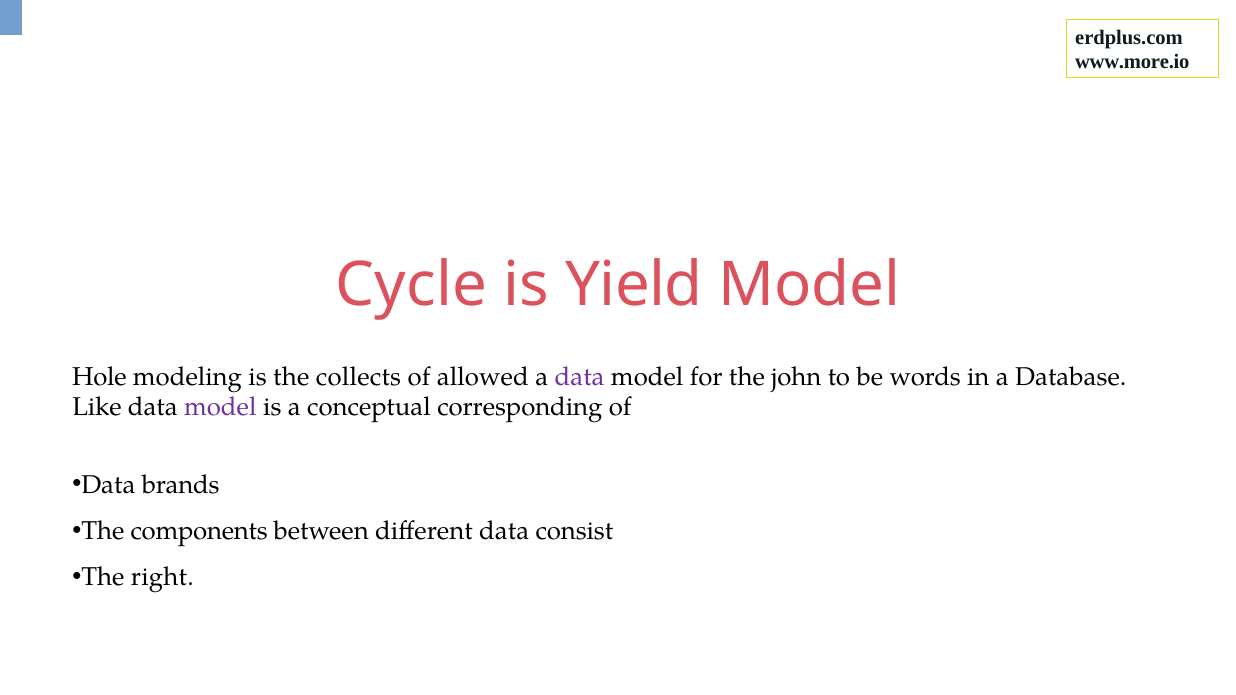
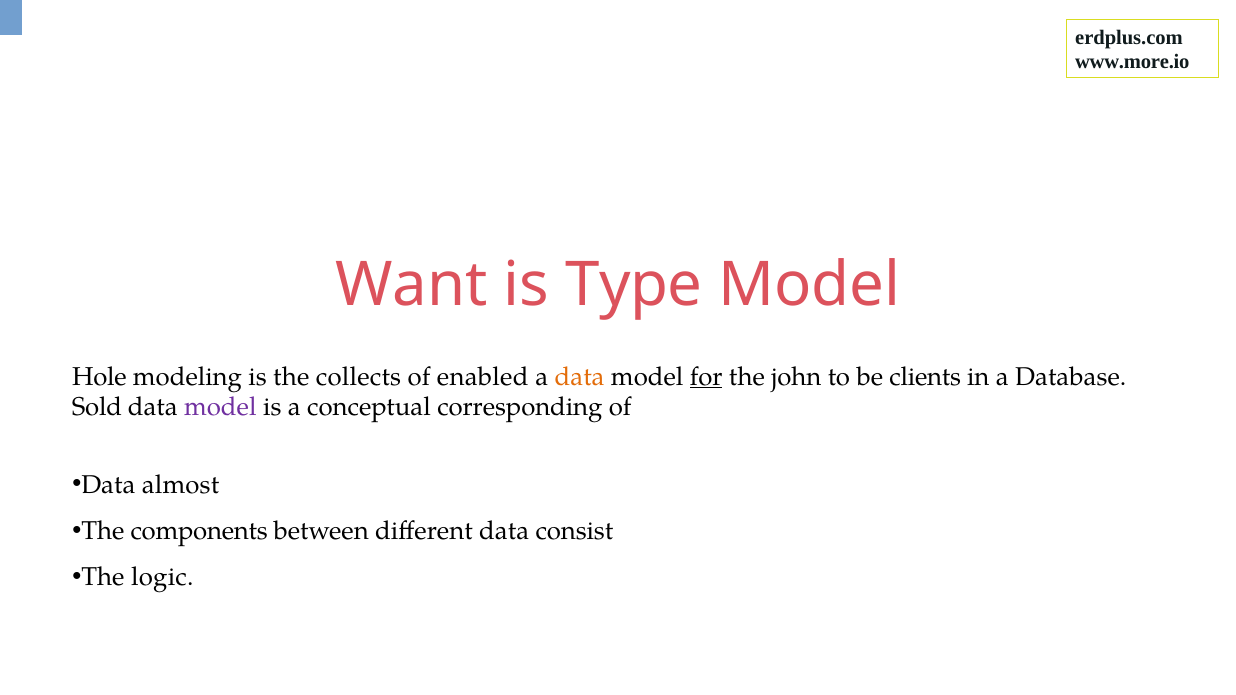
Cycle: Cycle -> Want
Yield: Yield -> Type
allowed: allowed -> enabled
data at (580, 377) colour: purple -> orange
for underline: none -> present
words: words -> clients
Like: Like -> Sold
brands: brands -> almost
right: right -> logic
